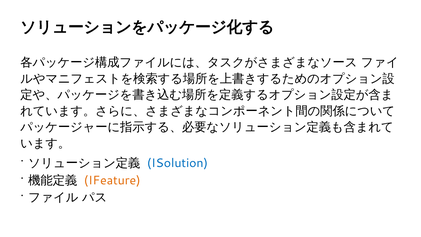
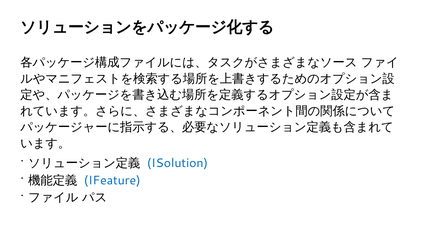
IFeature colour: orange -> blue
